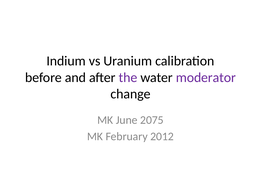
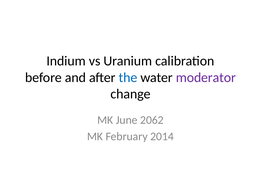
the colour: purple -> blue
2075: 2075 -> 2062
2012: 2012 -> 2014
